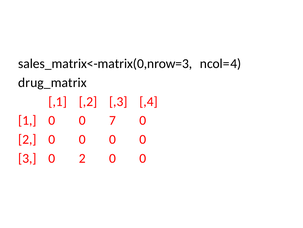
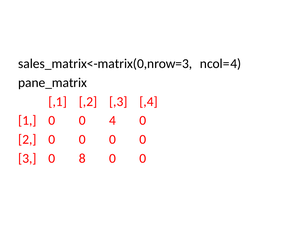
drug_matrix: drug_matrix -> pane_matrix
7: 7 -> 4
3 0 2: 2 -> 8
